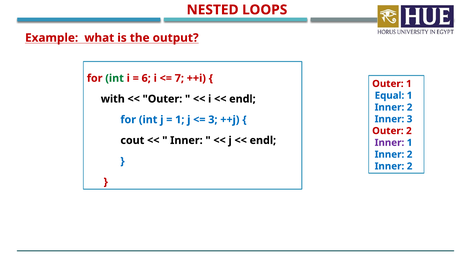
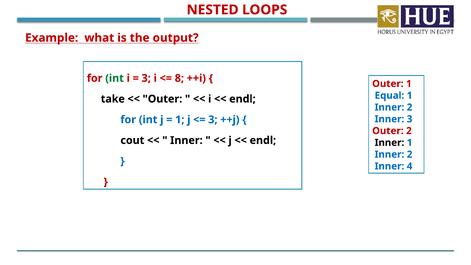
6 at (146, 78): 6 -> 3
7: 7 -> 8
with: with -> take
Inner at (389, 143) colour: purple -> black
2 at (410, 166): 2 -> 4
